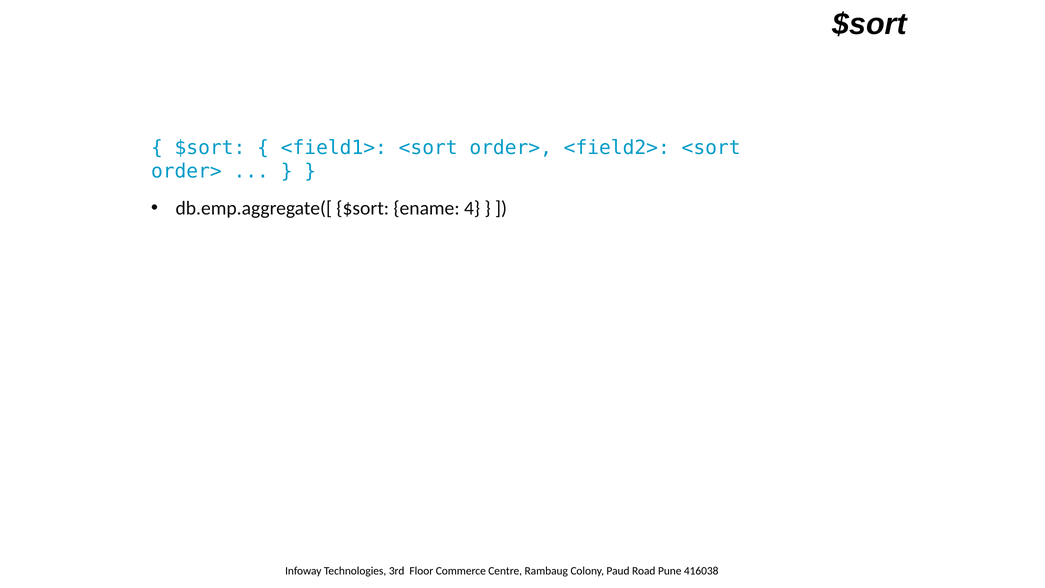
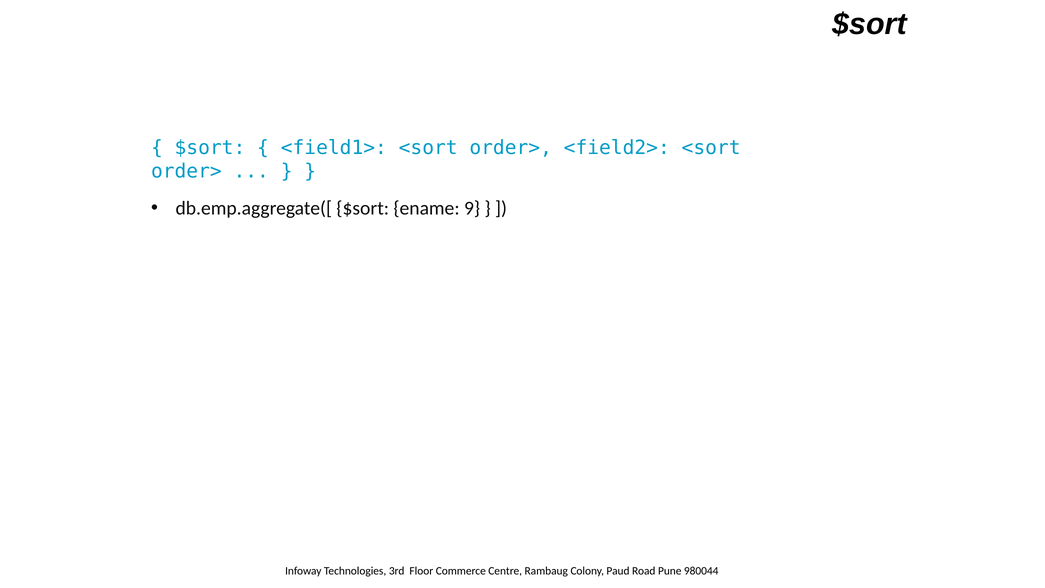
4: 4 -> 9
416038: 416038 -> 980044
